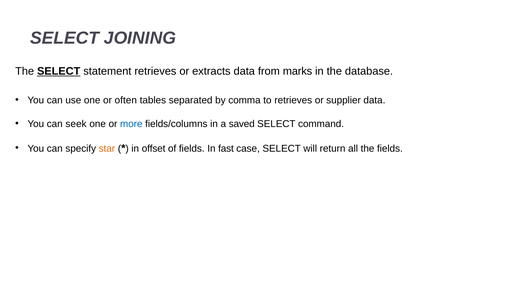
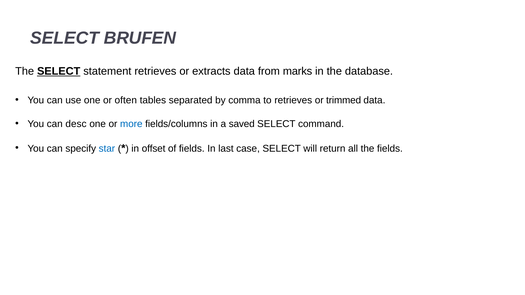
JOINING: JOINING -> BRUFEN
supplier: supplier -> trimmed
seek: seek -> desc
star colour: orange -> blue
fast: fast -> last
